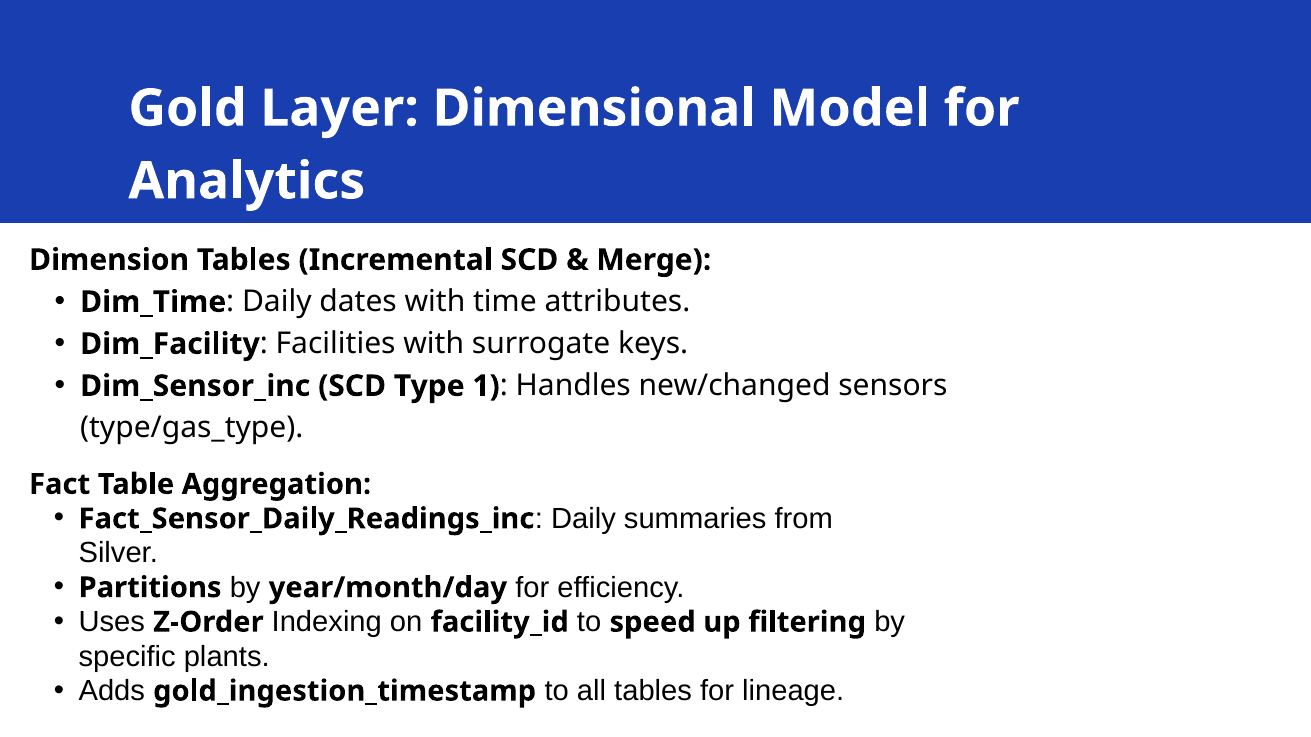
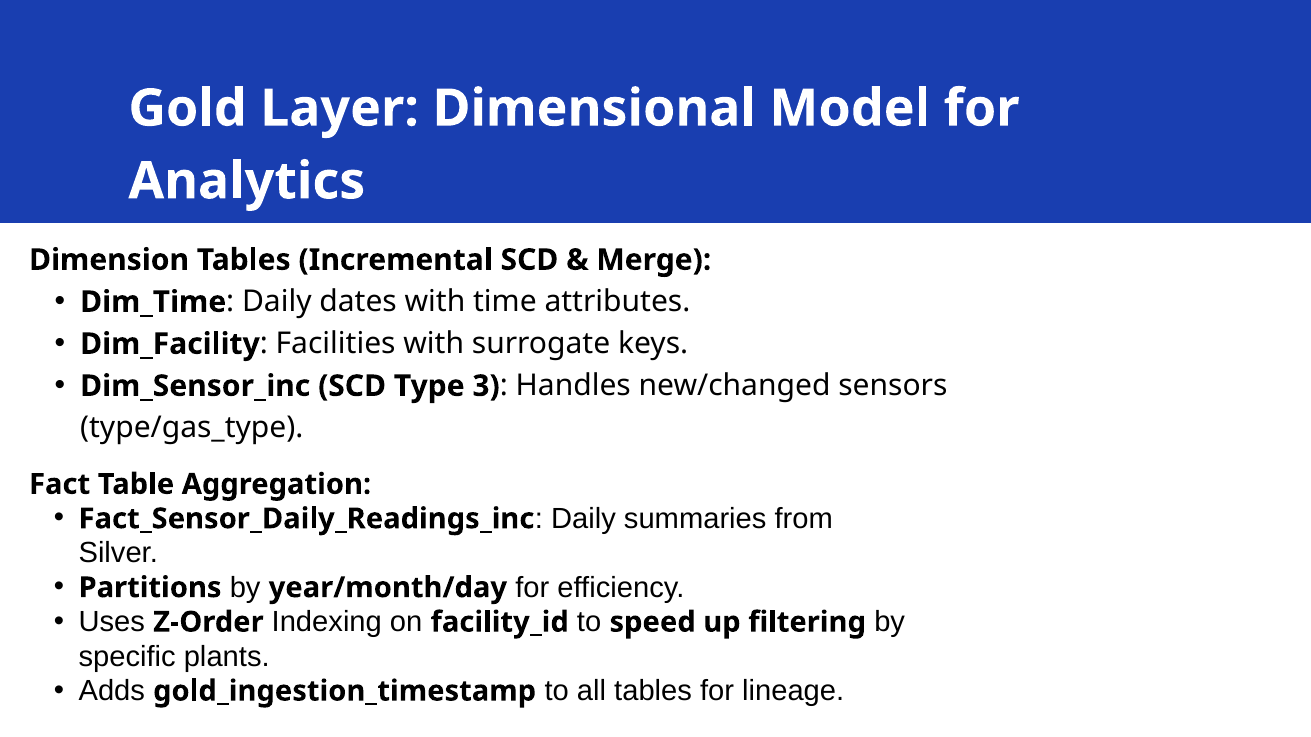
1: 1 -> 3
